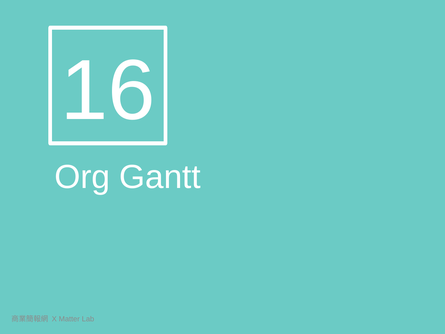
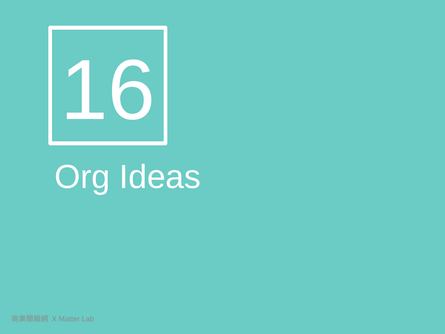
Gantt: Gantt -> Ideas
